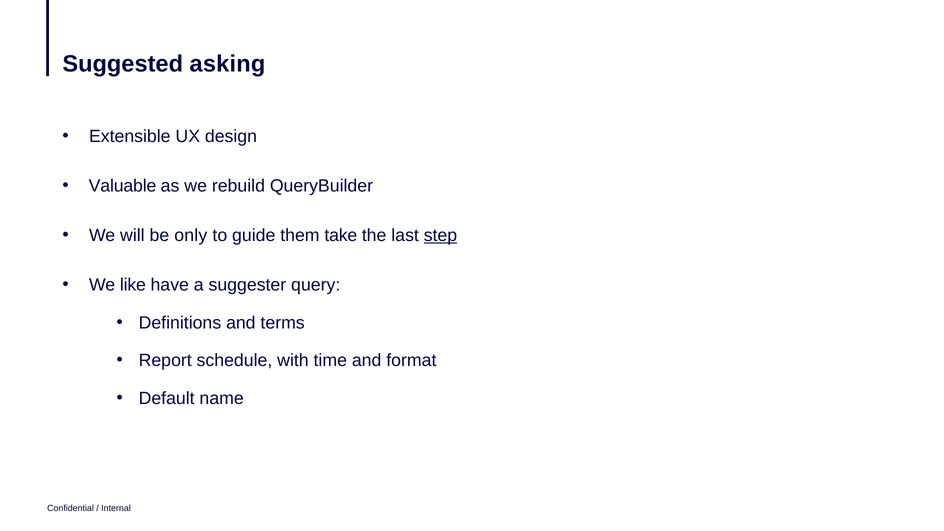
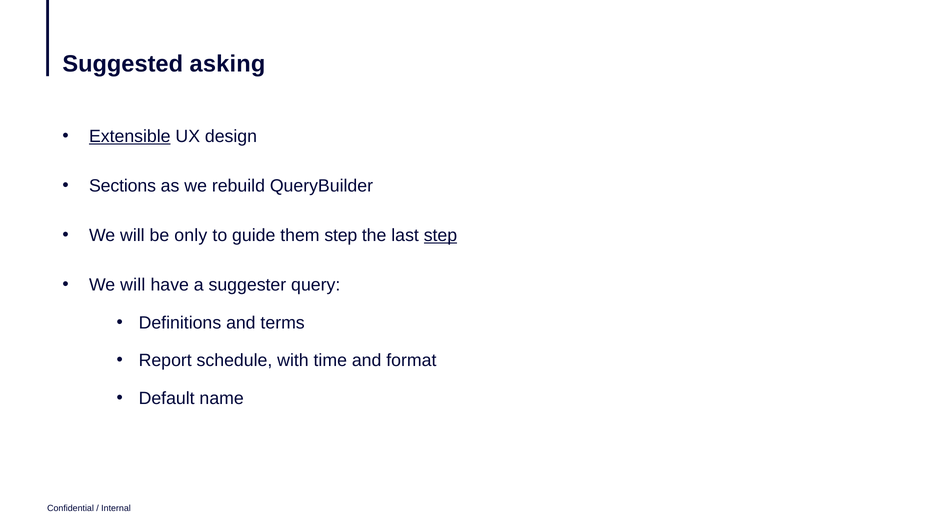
Extensible underline: none -> present
Valuable: Valuable -> Sections
them take: take -> step
like at (133, 285): like -> will
